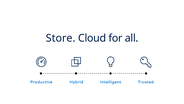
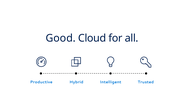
Store: Store -> Good
